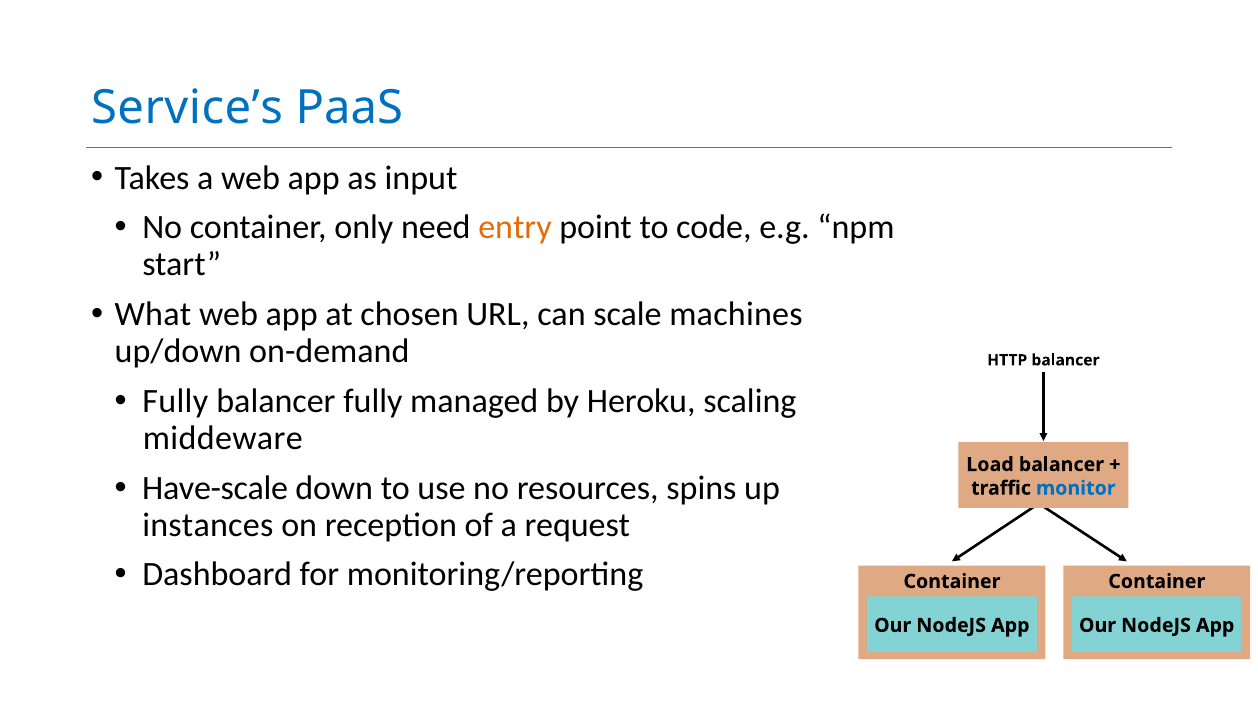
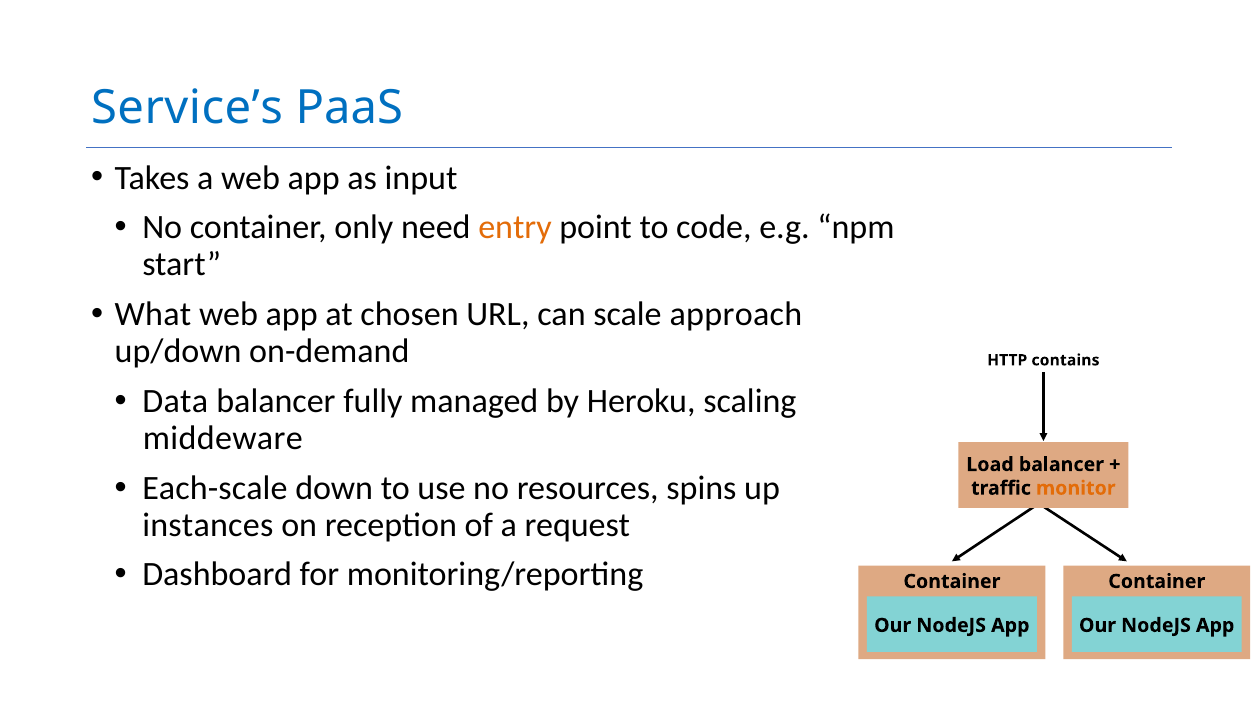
machines: machines -> approach
HTTP balancer: balancer -> contains
Fully at (175, 401): Fully -> Data
Have-scale: Have-scale -> Each-scale
monitor colour: blue -> orange
